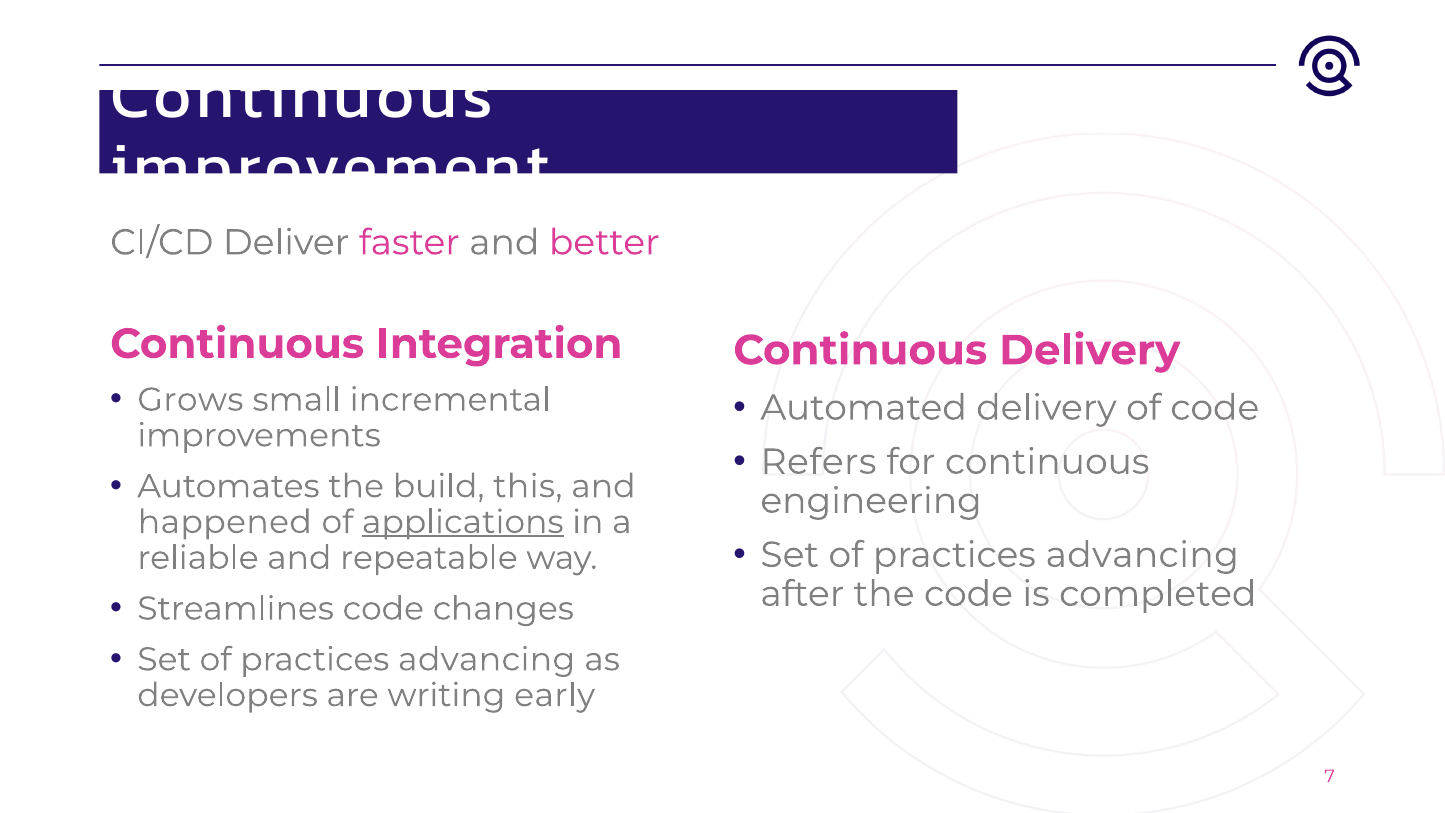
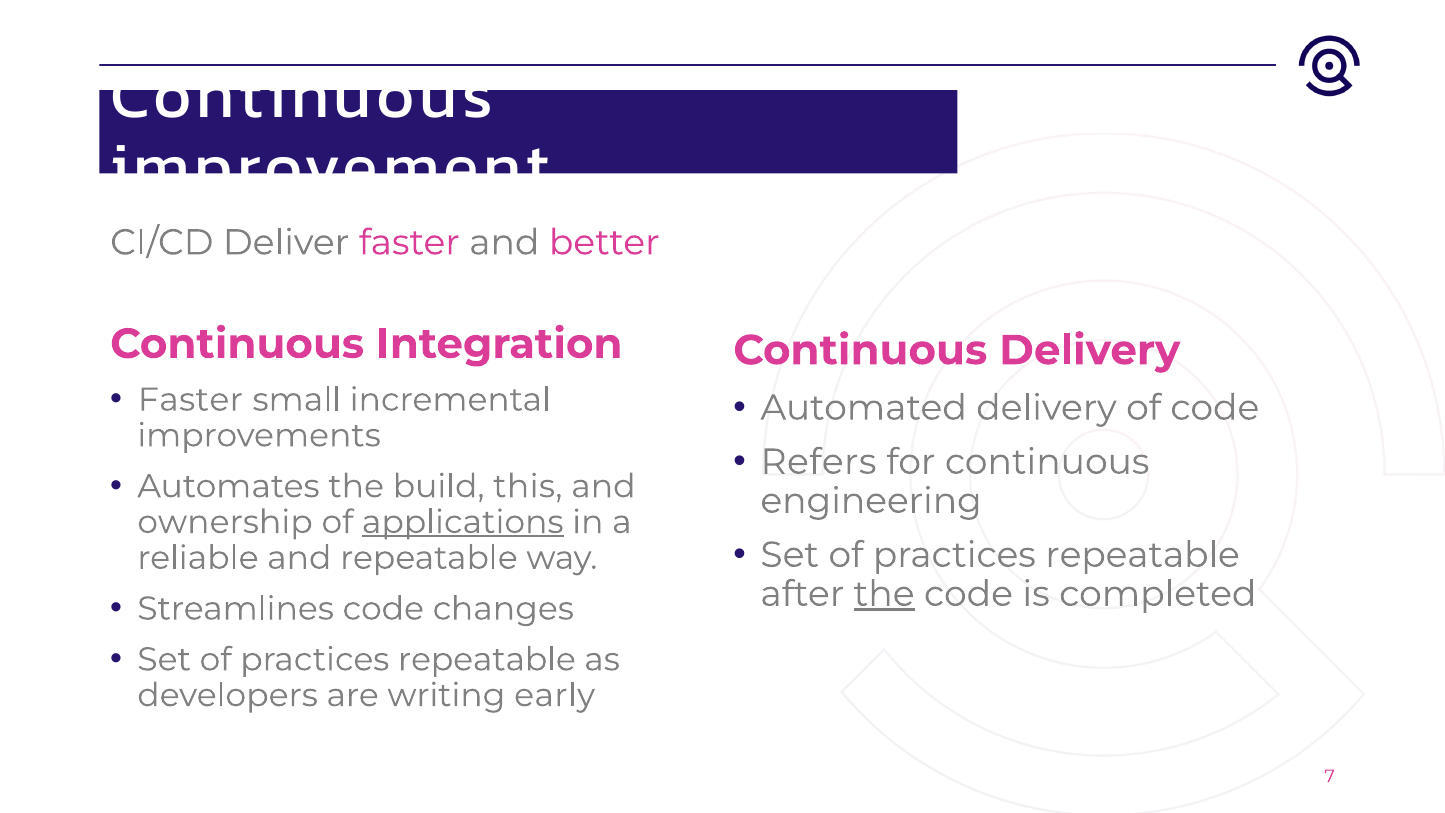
Grows at (190, 400): Grows -> Faster
happened: happened -> ownership
advancing at (1142, 555): advancing -> repeatable
the at (884, 594) underline: none -> present
advancing at (487, 659): advancing -> repeatable
